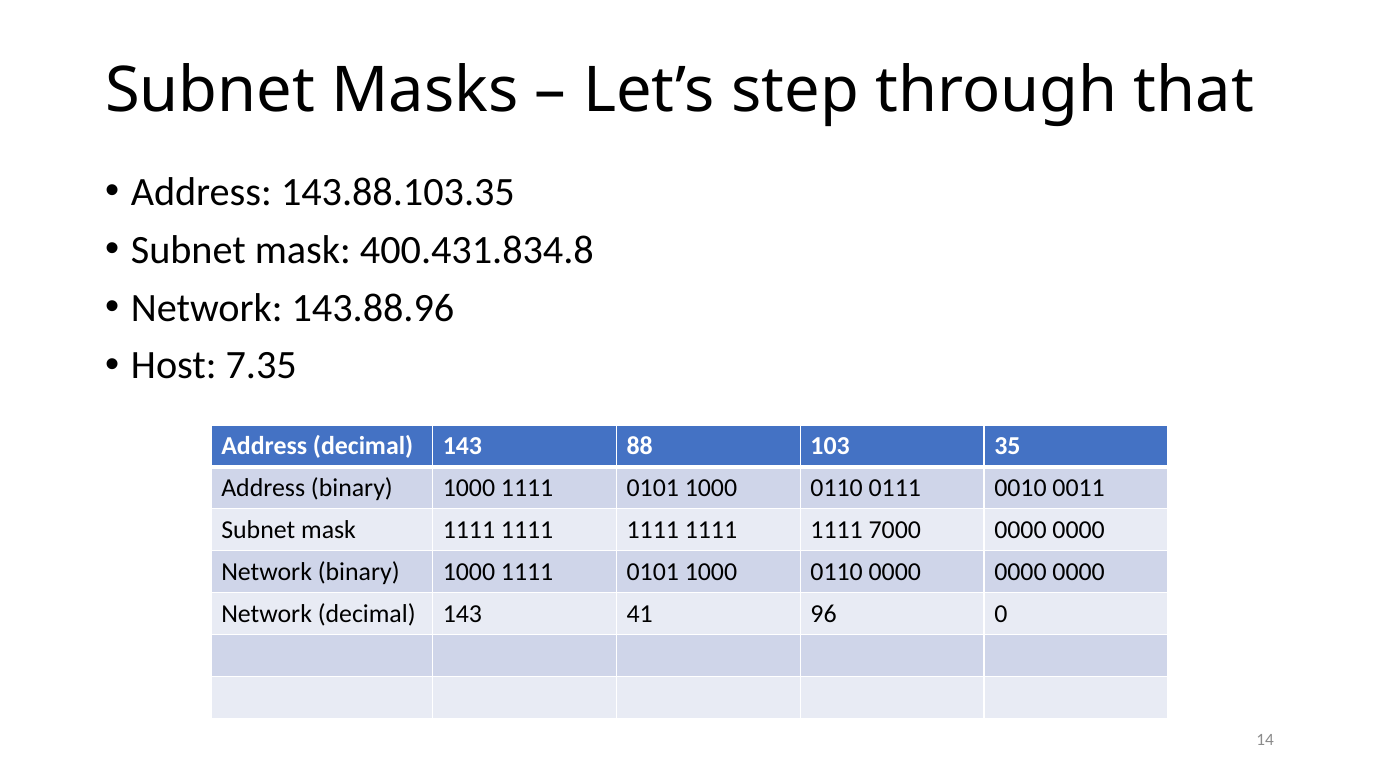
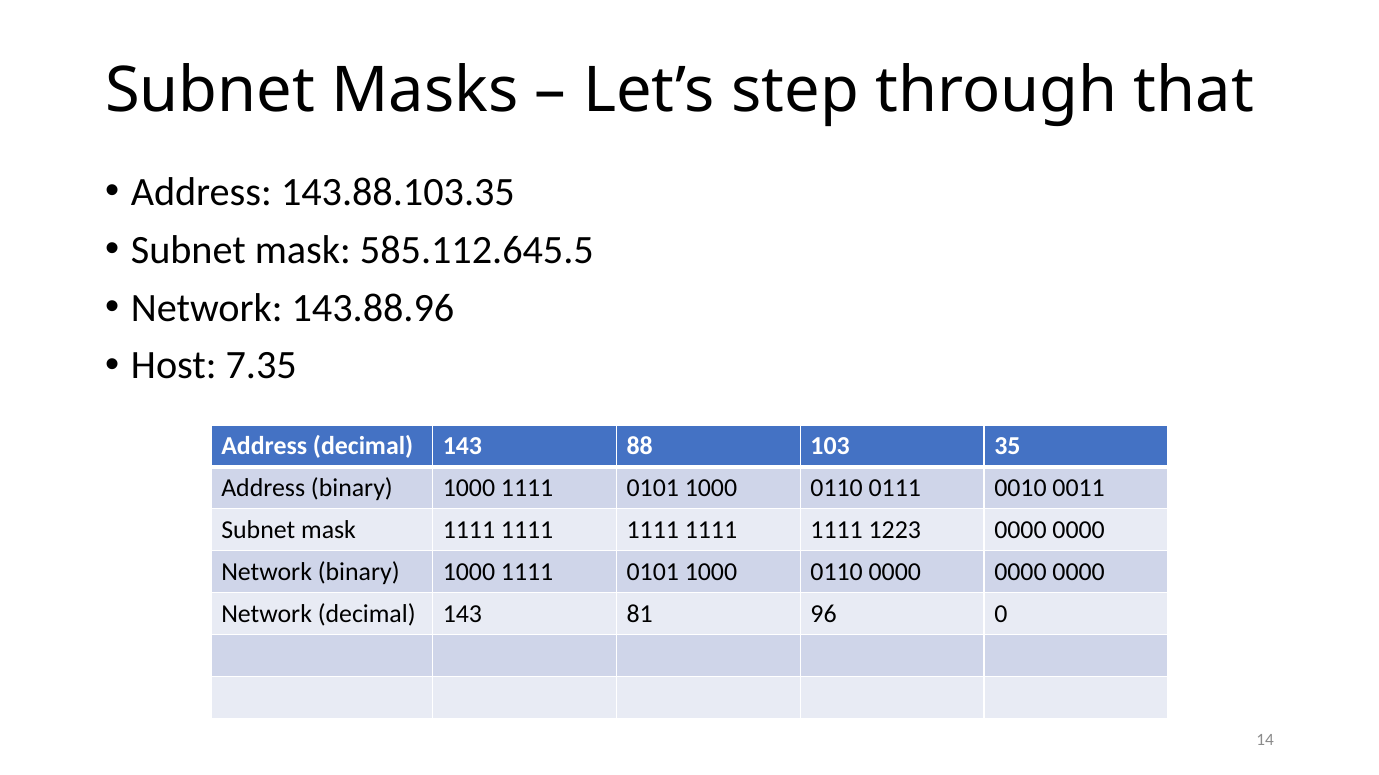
400.431.834.8: 400.431.834.8 -> 585.112.645.5
7000: 7000 -> 1223
41: 41 -> 81
